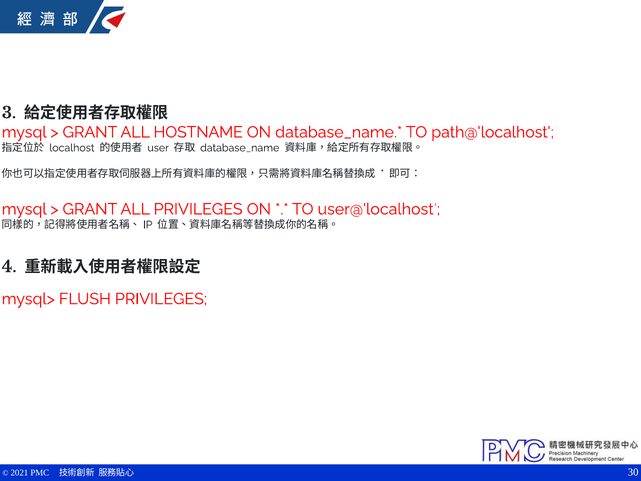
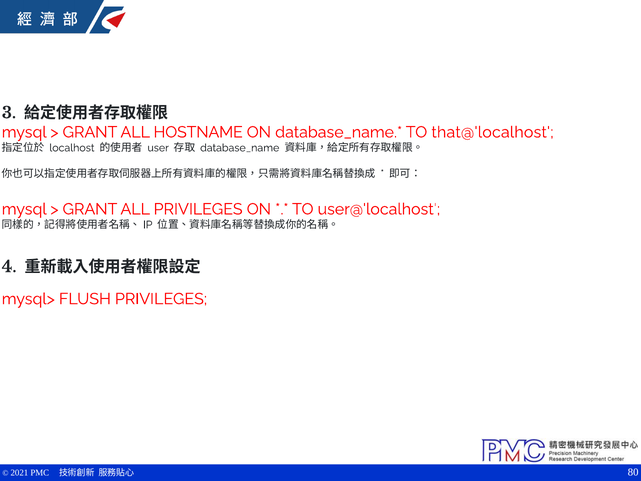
path@'localhost: path@'localhost -> that@'localhost
30: 30 -> 80
